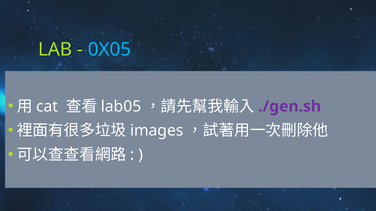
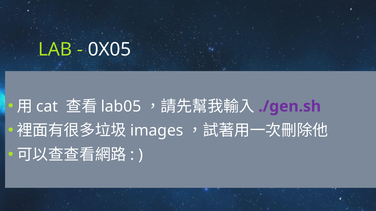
0X05 colour: light blue -> white
